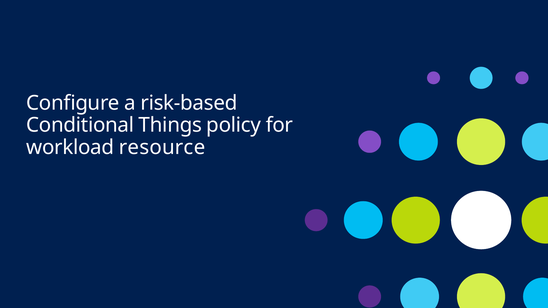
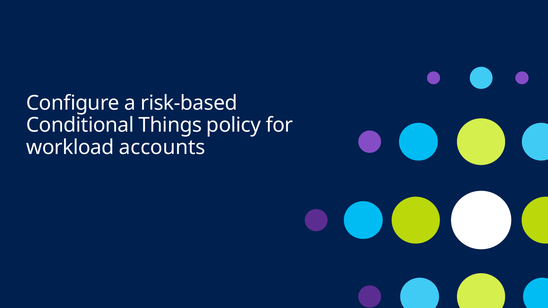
resource: resource -> accounts
